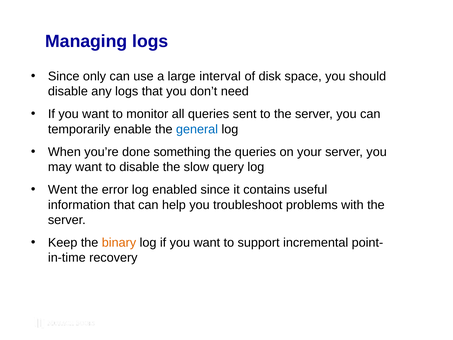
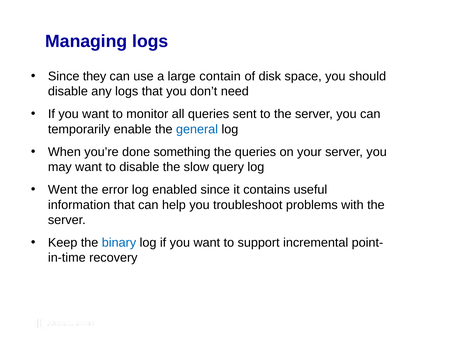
only: only -> they
interval: interval -> contain
binary colour: orange -> blue
